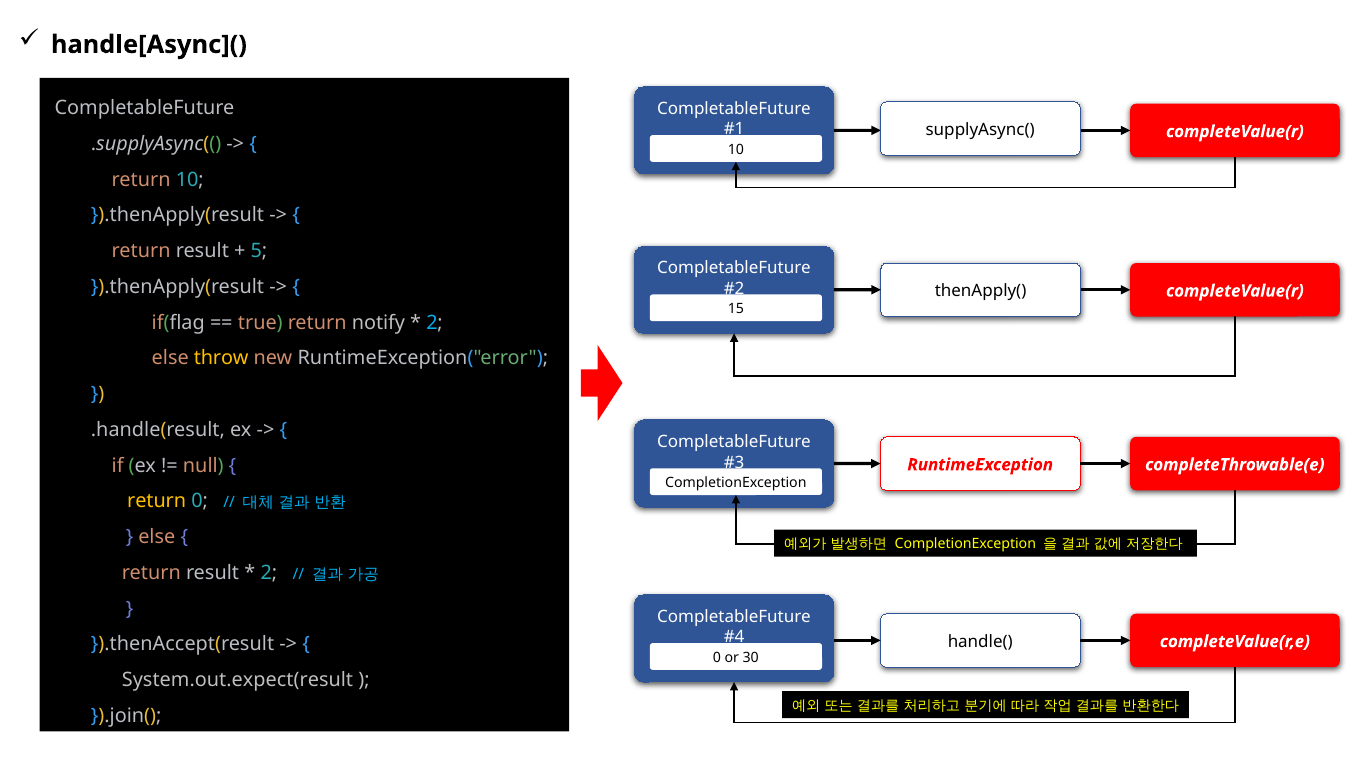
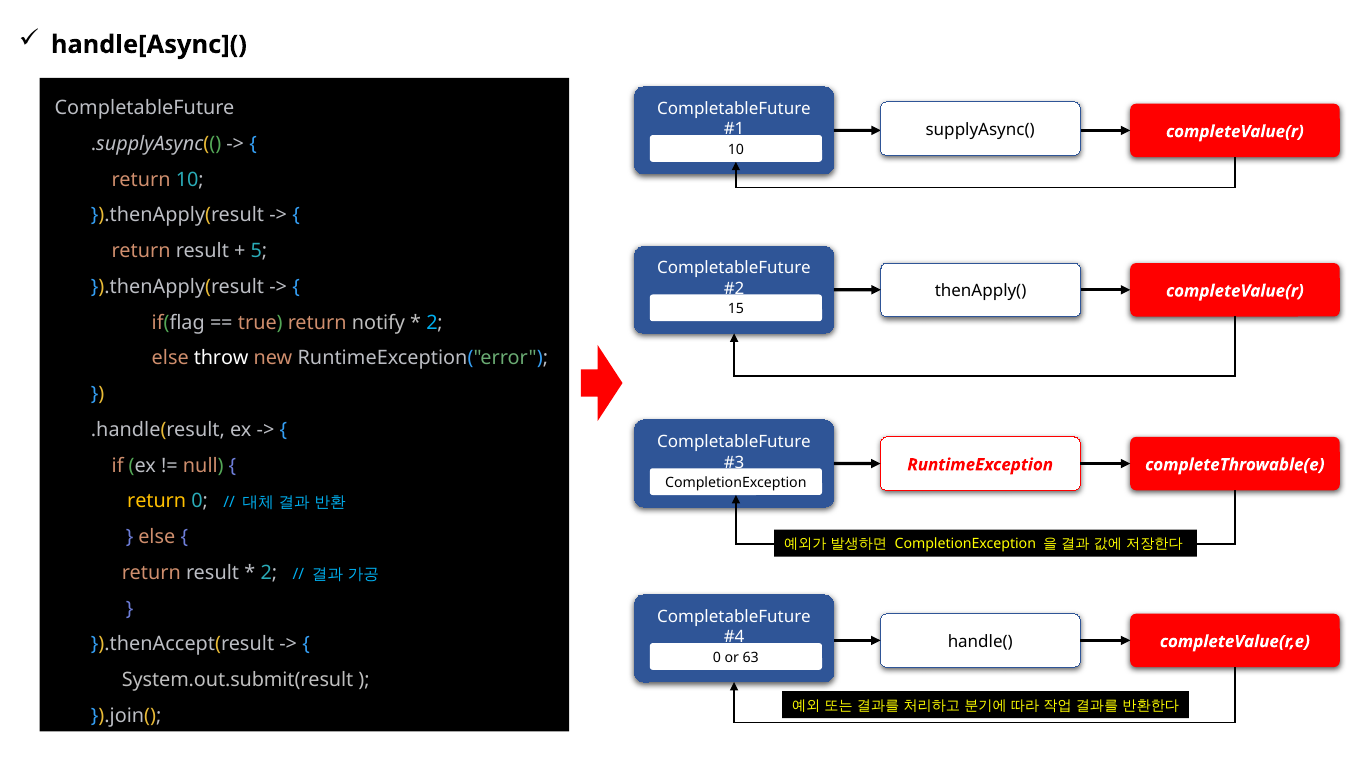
throw colour: yellow -> white
30: 30 -> 63
System.out.expect(result: System.out.expect(result -> System.out.submit(result
